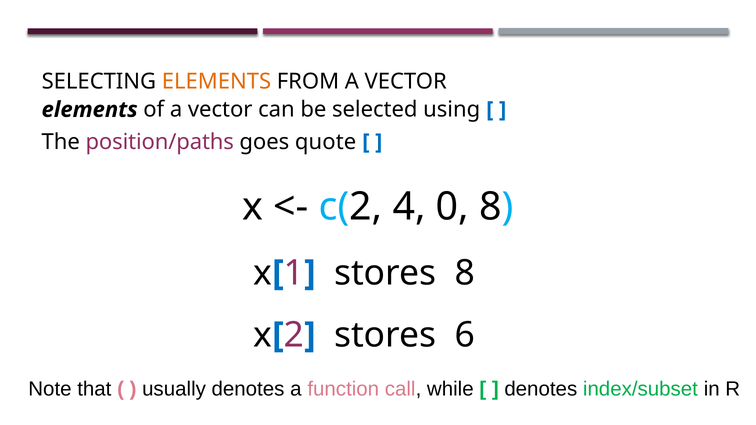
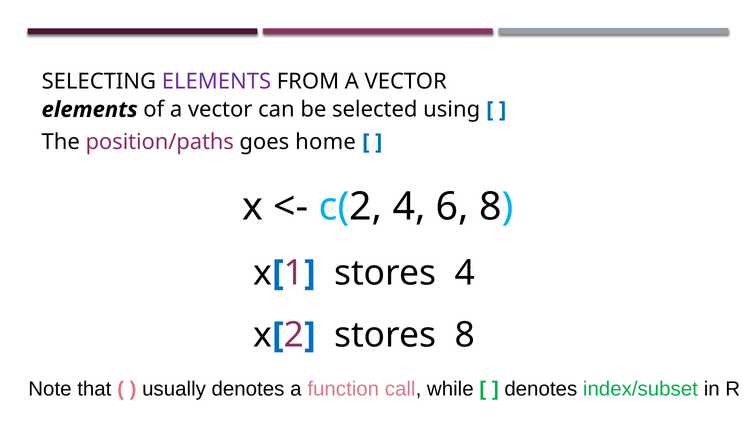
ELEMENTS at (216, 81) colour: orange -> purple
quote: quote -> home
0: 0 -> 6
stores 8: 8 -> 4
stores 6: 6 -> 8
